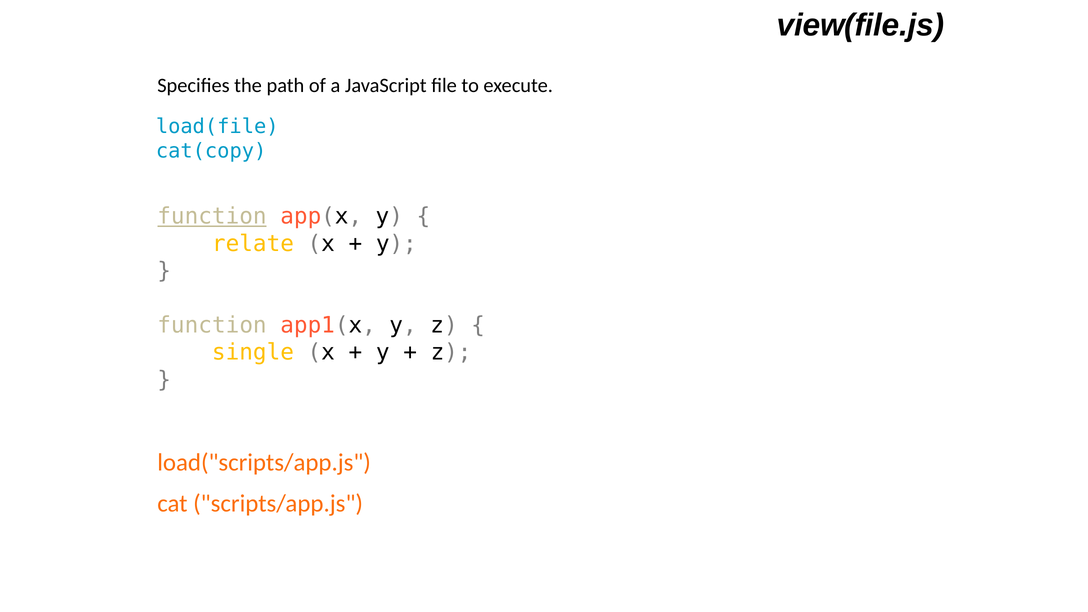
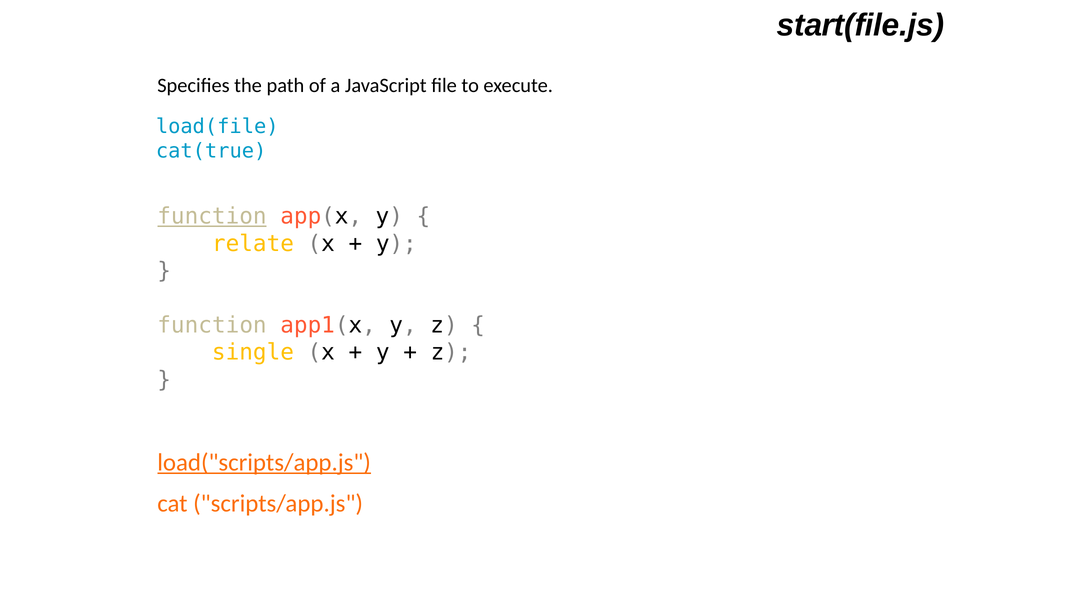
view(file.js: view(file.js -> start(file.js
cat(copy: cat(copy -> cat(true
load("scripts/app.js underline: none -> present
